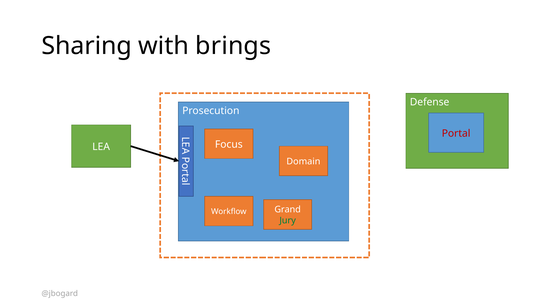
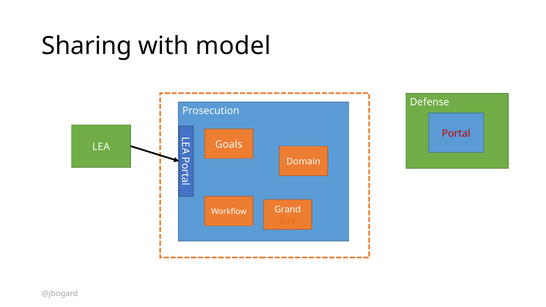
brings: brings -> model
Focus: Focus -> Goals
Jury colour: green -> orange
